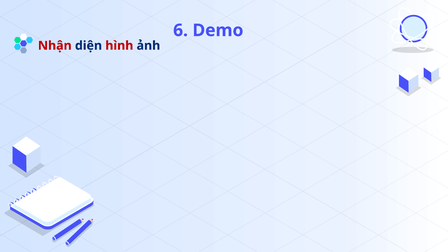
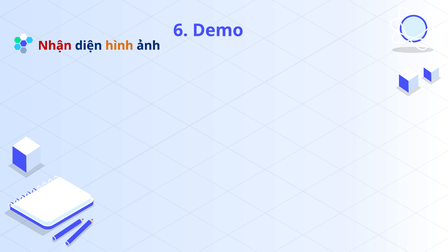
hình colour: red -> orange
